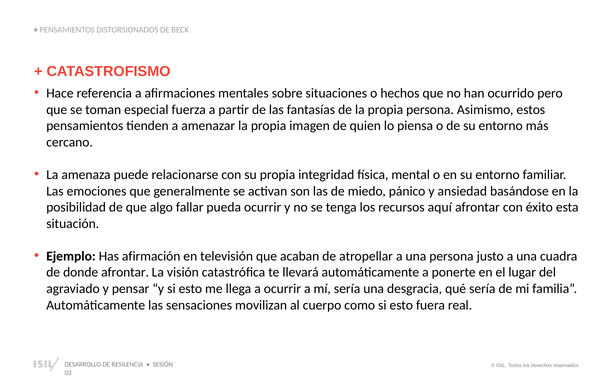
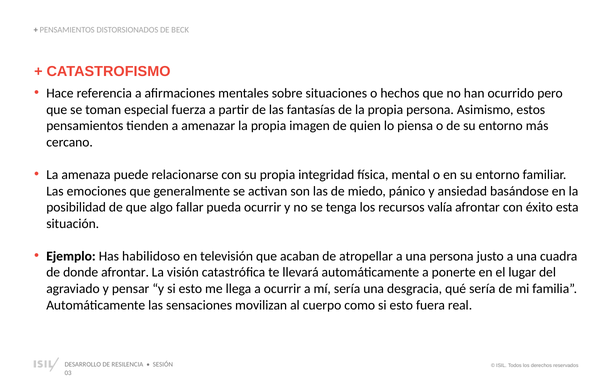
aquí: aquí -> valía
afirmación: afirmación -> habilidoso
